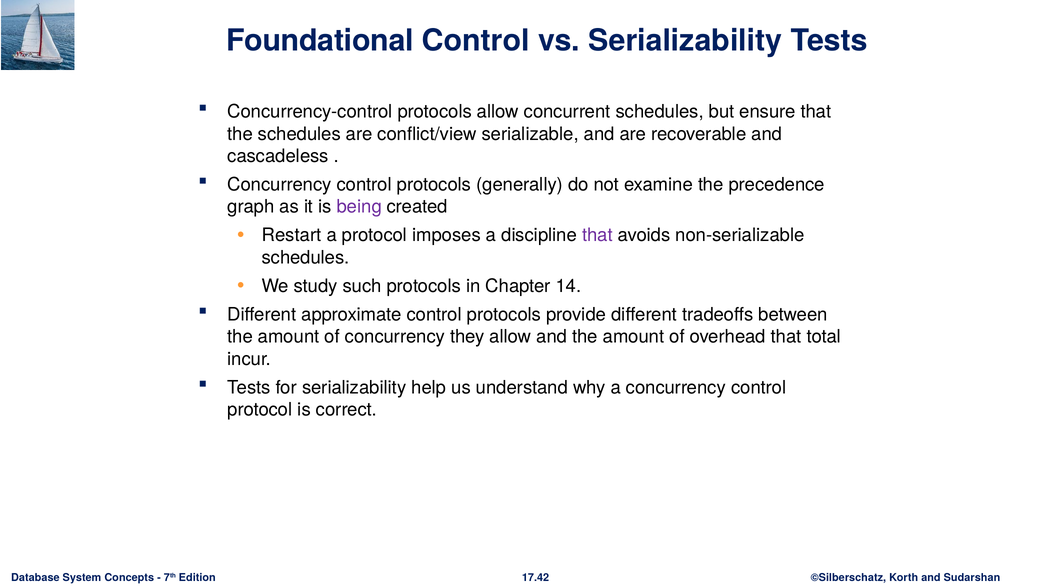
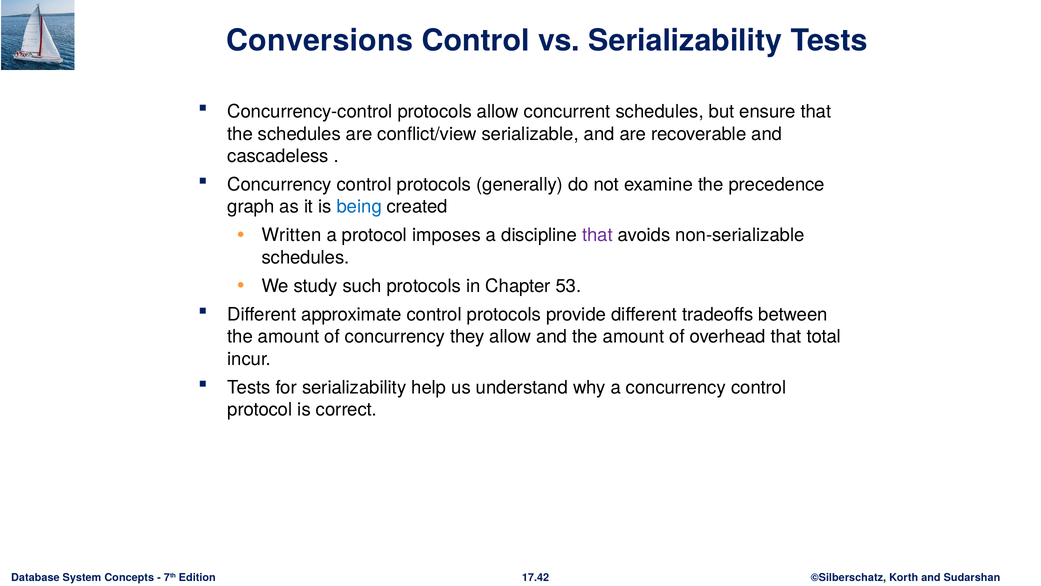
Foundational: Foundational -> Conversions
being colour: purple -> blue
Restart: Restart -> Written
14: 14 -> 53
